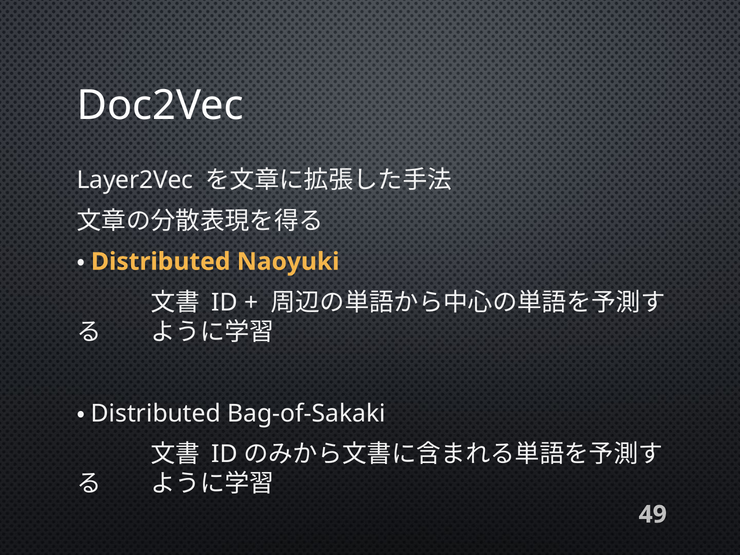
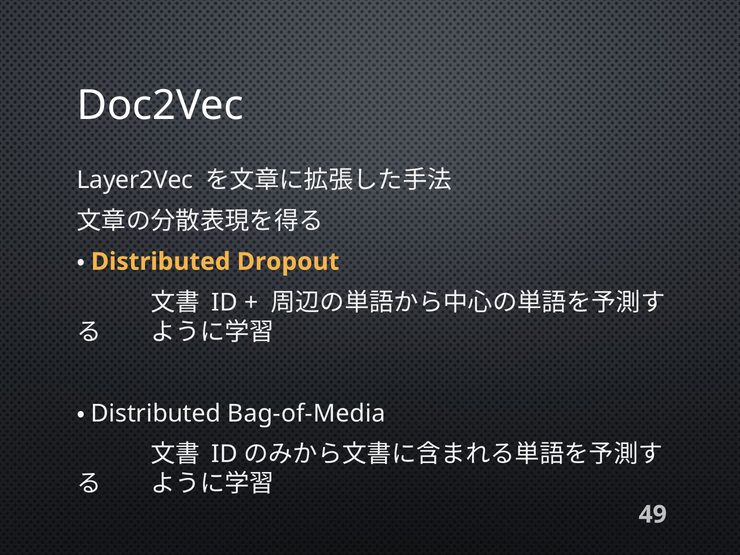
Naoyuki: Naoyuki -> Dropout
Bag-of-Sakaki: Bag-of-Sakaki -> Bag-of-Media
